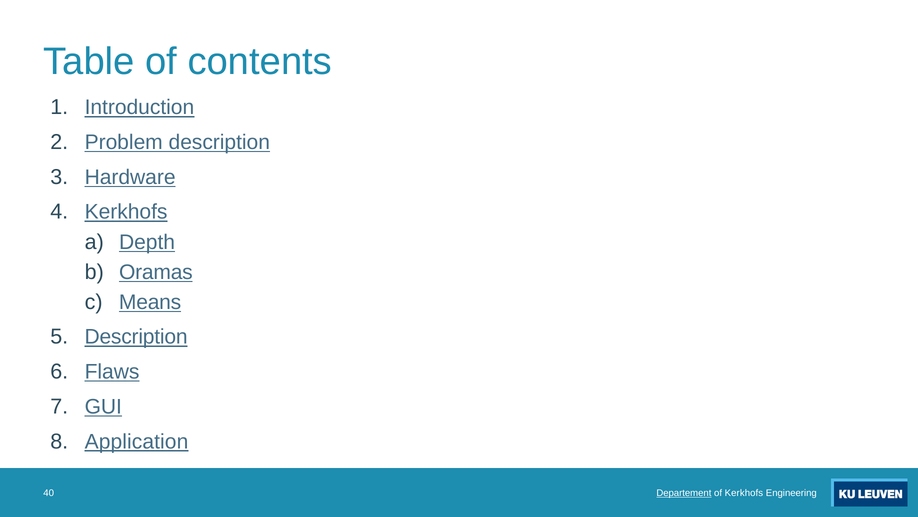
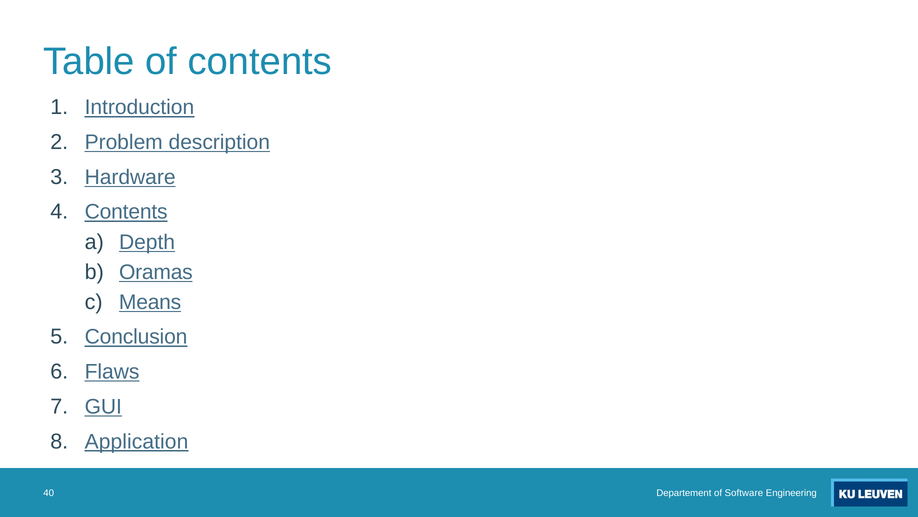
Kerkhofs at (126, 212): Kerkhofs -> Contents
Description at (136, 337): Description -> Conclusion
Departement underline: present -> none
of Kerkhofs: Kerkhofs -> Software
